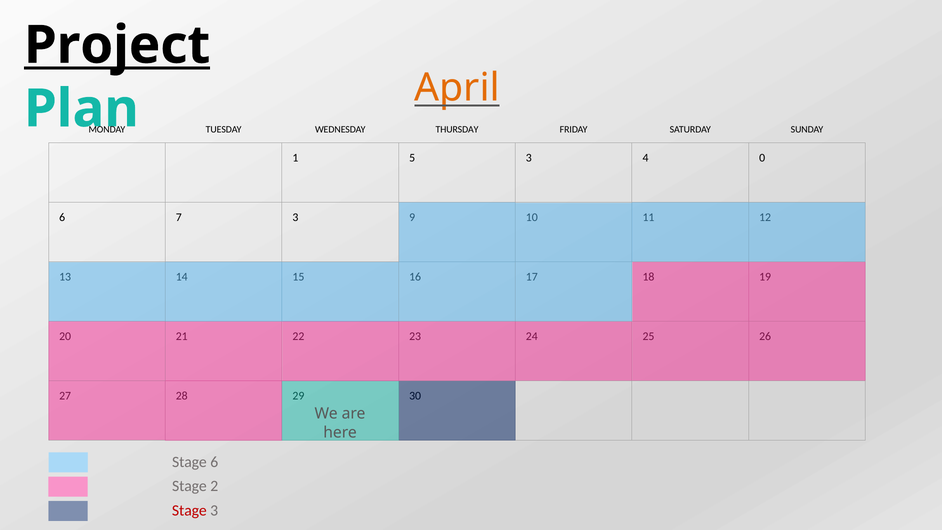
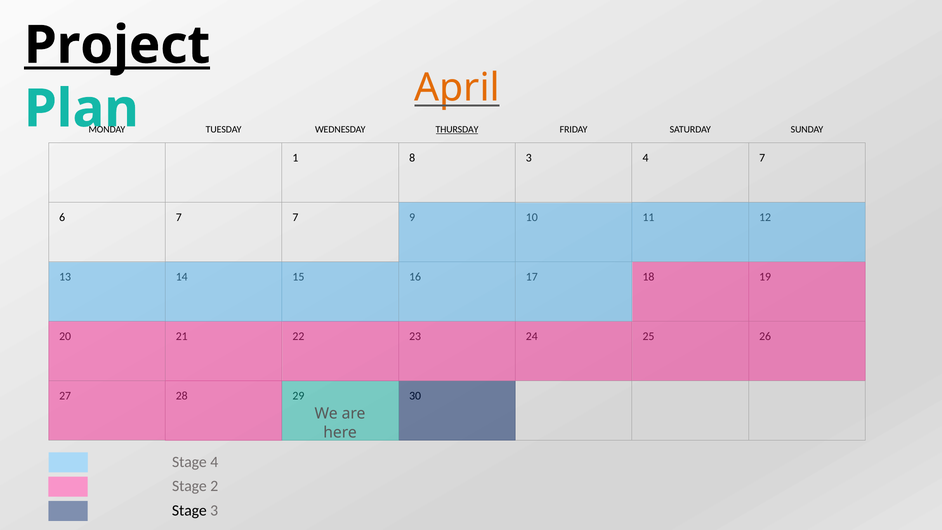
THURSDAY underline: none -> present
5: 5 -> 8
4 0: 0 -> 7
7 3: 3 -> 7
Stage 6: 6 -> 4
Stage at (189, 510) colour: red -> black
